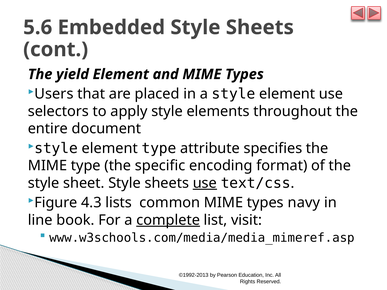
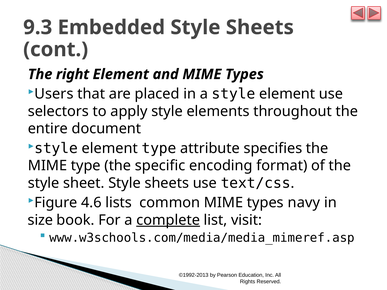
5.6: 5.6 -> 9.3
yield: yield -> right
use at (205, 183) underline: present -> none
4.3: 4.3 -> 4.6
line: line -> size
